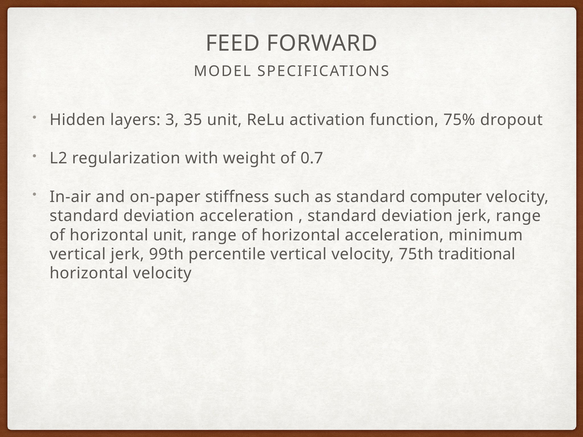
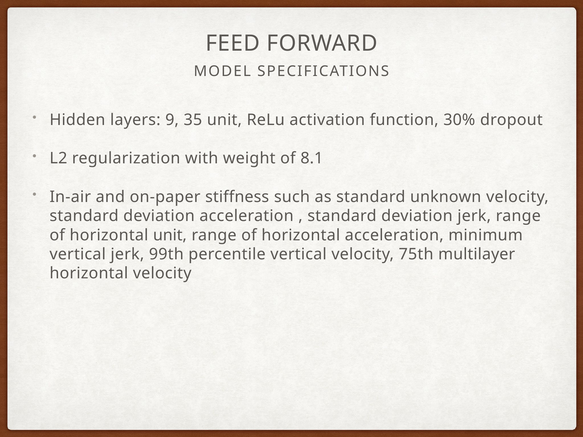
3: 3 -> 9
75%: 75% -> 30%
0.7: 0.7 -> 8.1
computer: computer -> unknown
traditional: traditional -> multilayer
